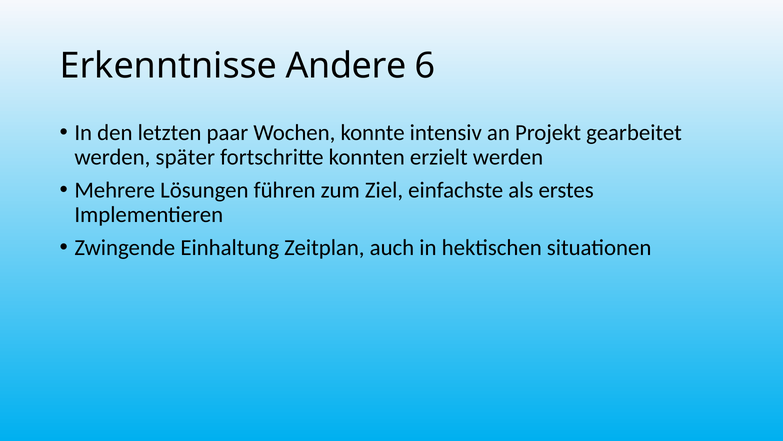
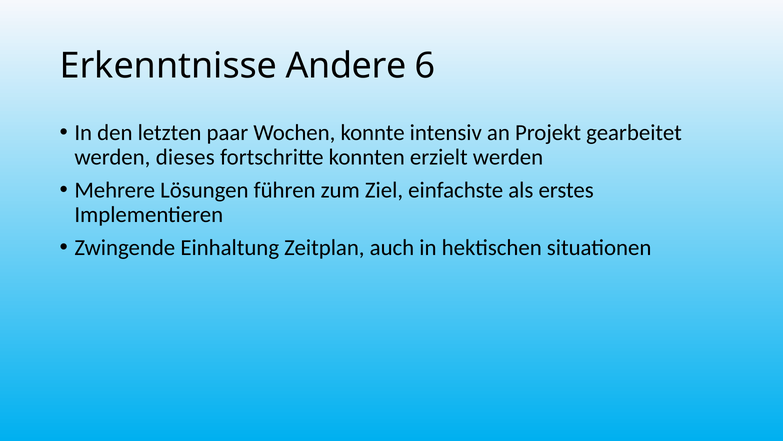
später: später -> dieses
